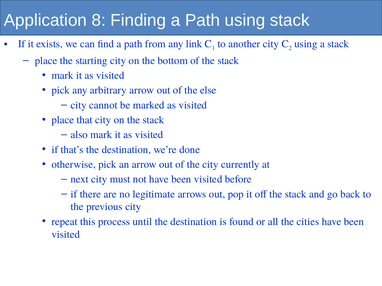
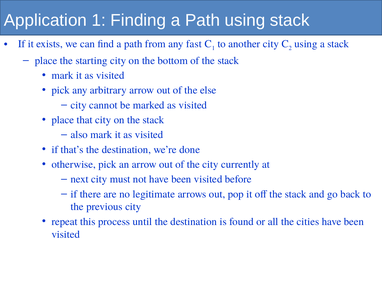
Application 8: 8 -> 1
link: link -> fast
